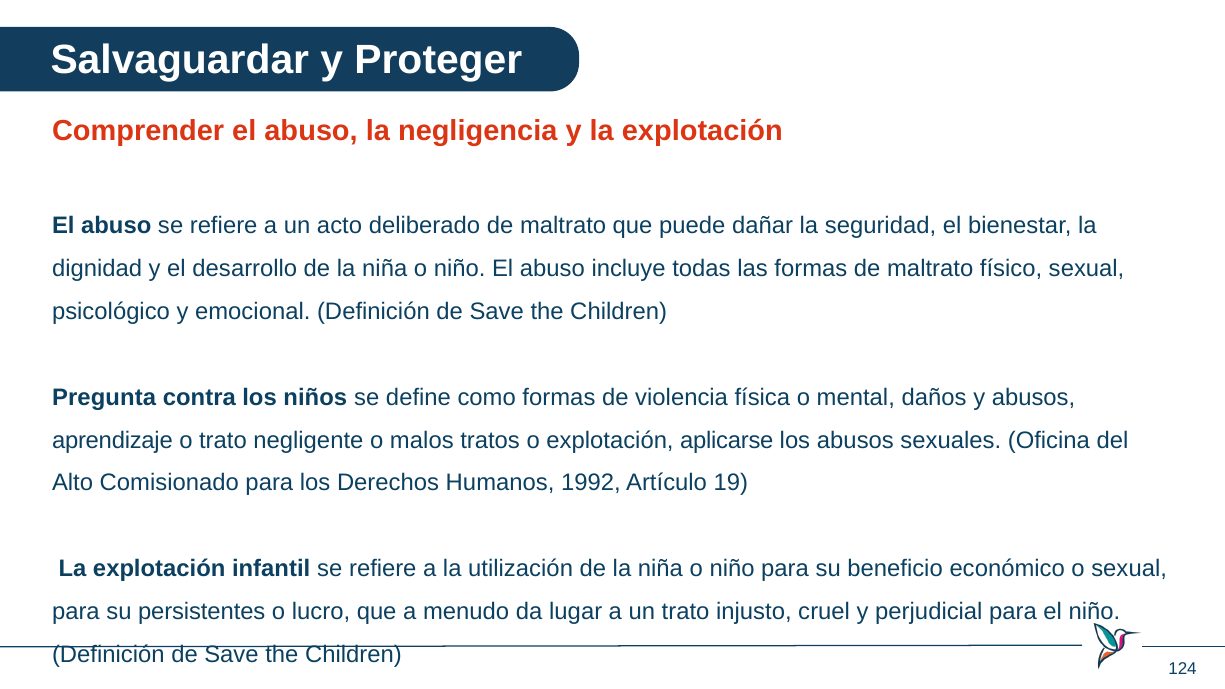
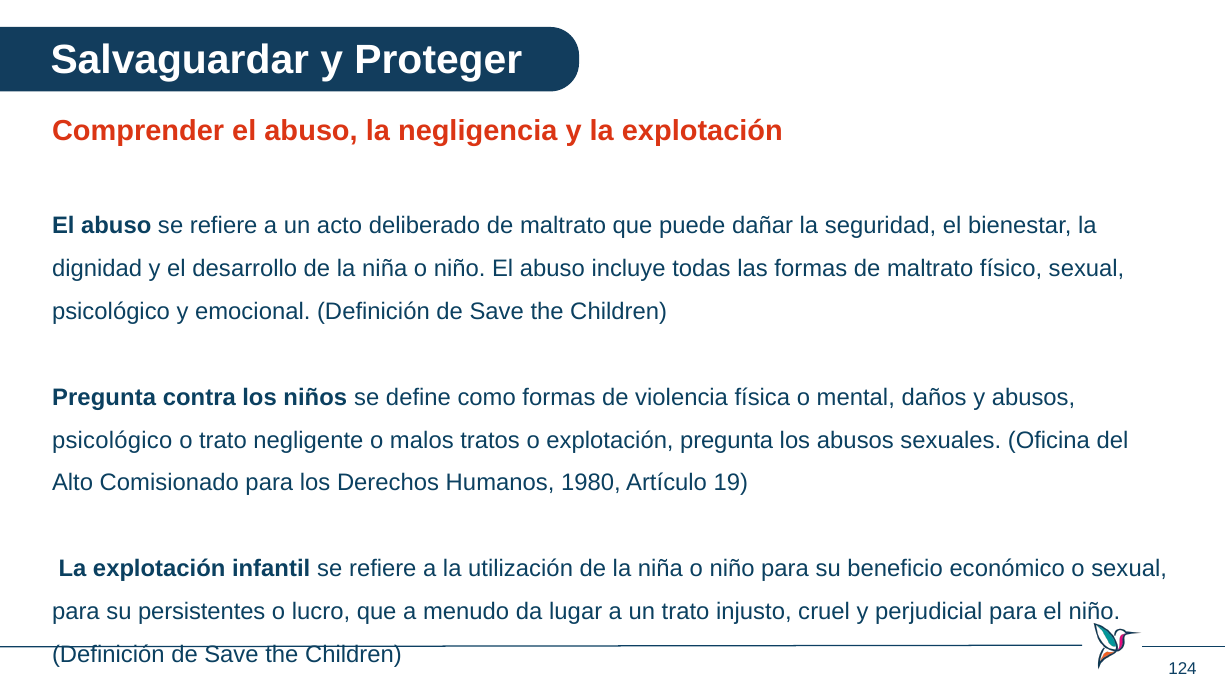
aprendizaje at (112, 440): aprendizaje -> psicológico
explotación aplicarse: aplicarse -> pregunta
1992: 1992 -> 1980
